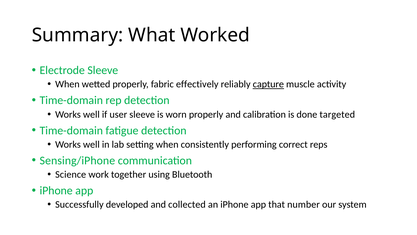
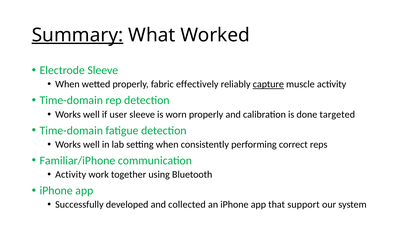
Summary underline: none -> present
Sensing/iPhone: Sensing/iPhone -> Familiar/iPhone
Science at (71, 174): Science -> Activity
number: number -> support
